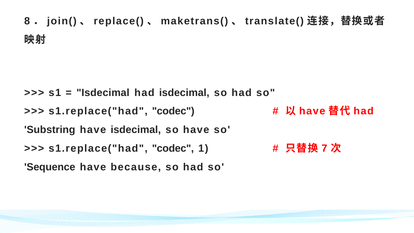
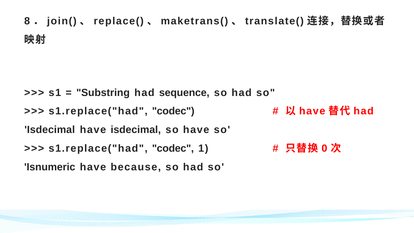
Isdecimal at (103, 93): Isdecimal -> Substring
had isdecimal: isdecimal -> sequence
Substring at (50, 130): Substring -> Isdecimal
7: 7 -> 0
Sequence: Sequence -> Isnumeric
